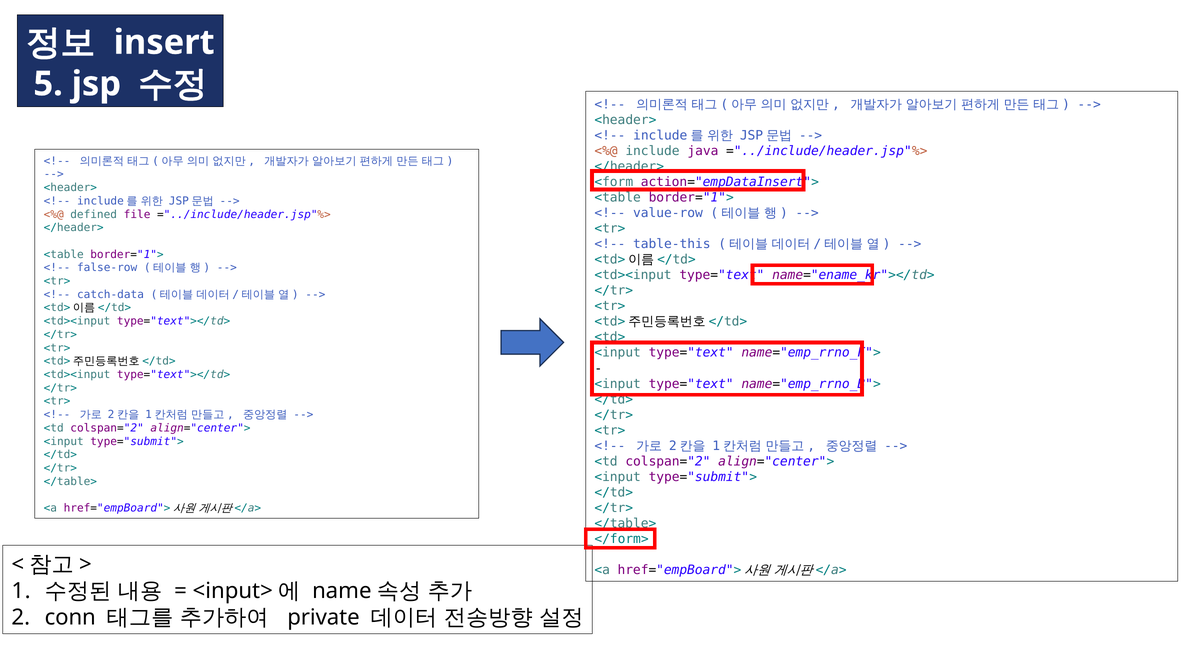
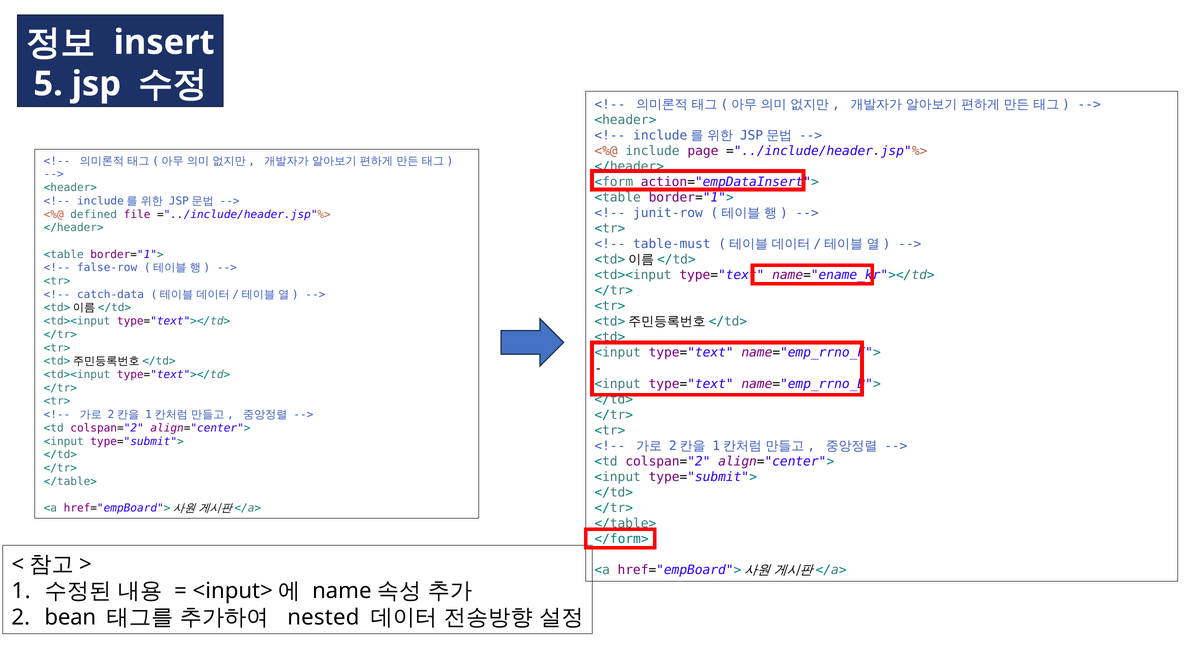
java: java -> page
value-row: value-row -> junit-row
table-this: table-this -> table-must
conn: conn -> bean
private: private -> nested
